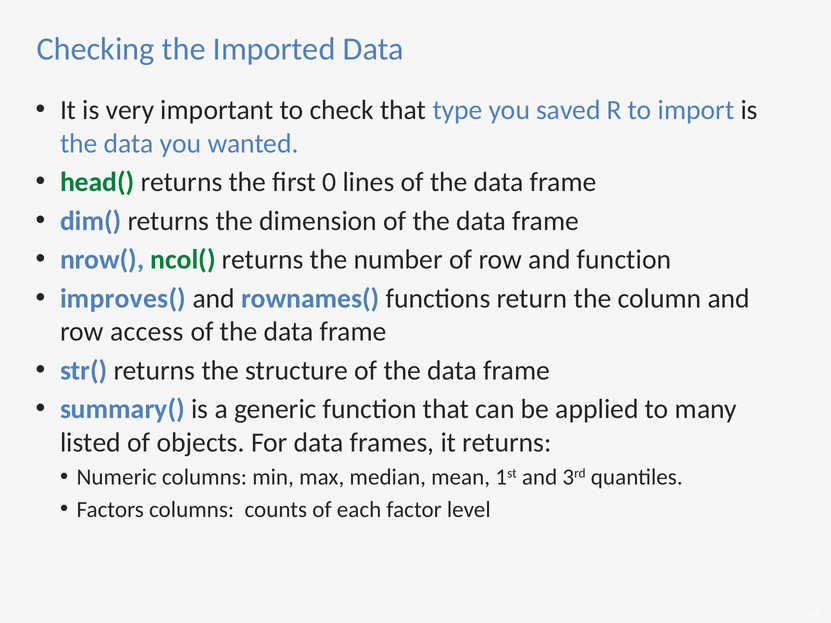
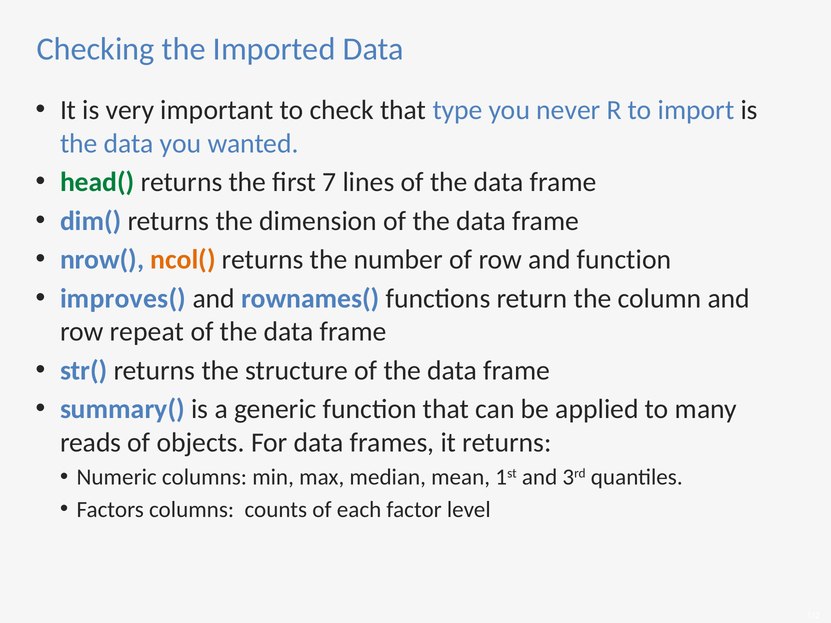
saved: saved -> never
0: 0 -> 7
ncol( colour: green -> orange
access: access -> repeat
listed: listed -> reads
